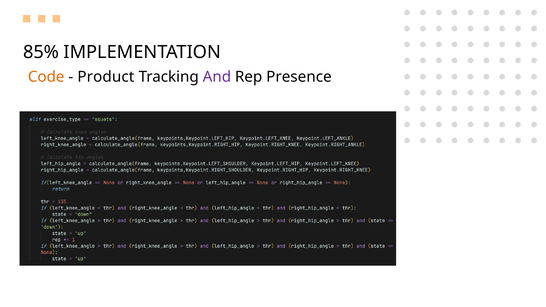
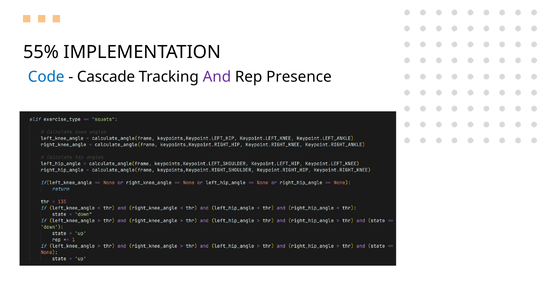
85%: 85% -> 55%
Code colour: orange -> blue
Product: Product -> Cascade
